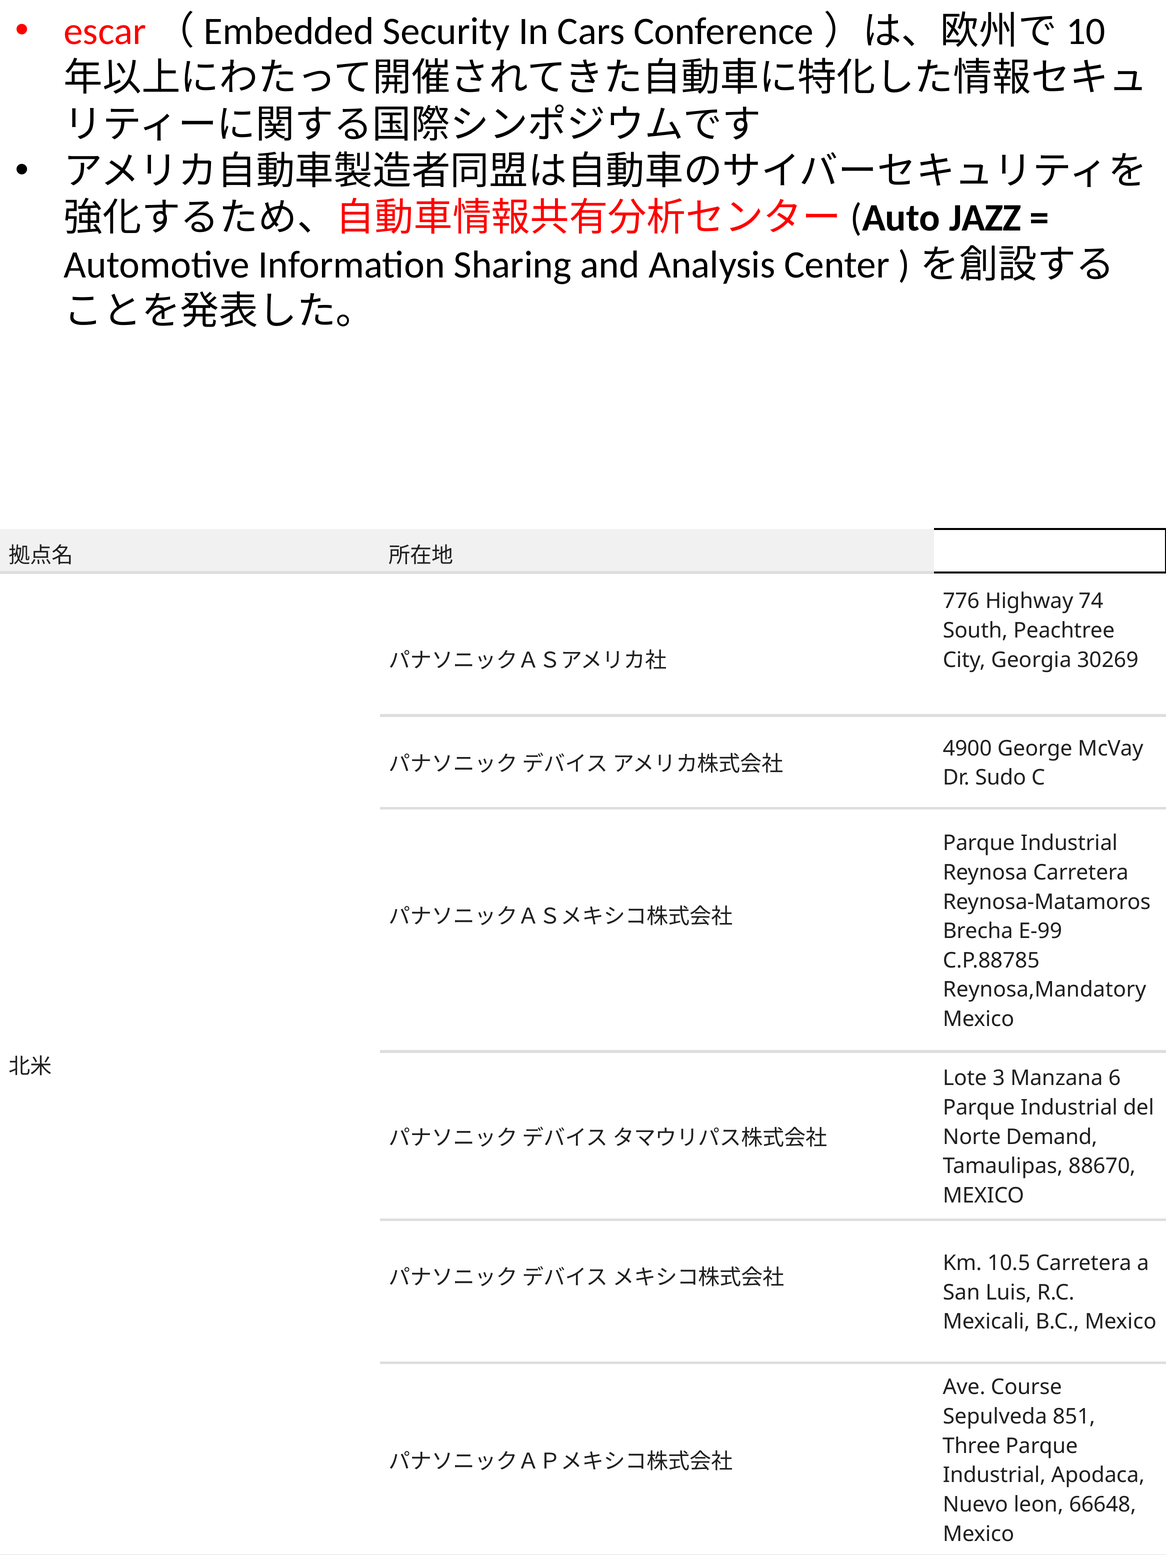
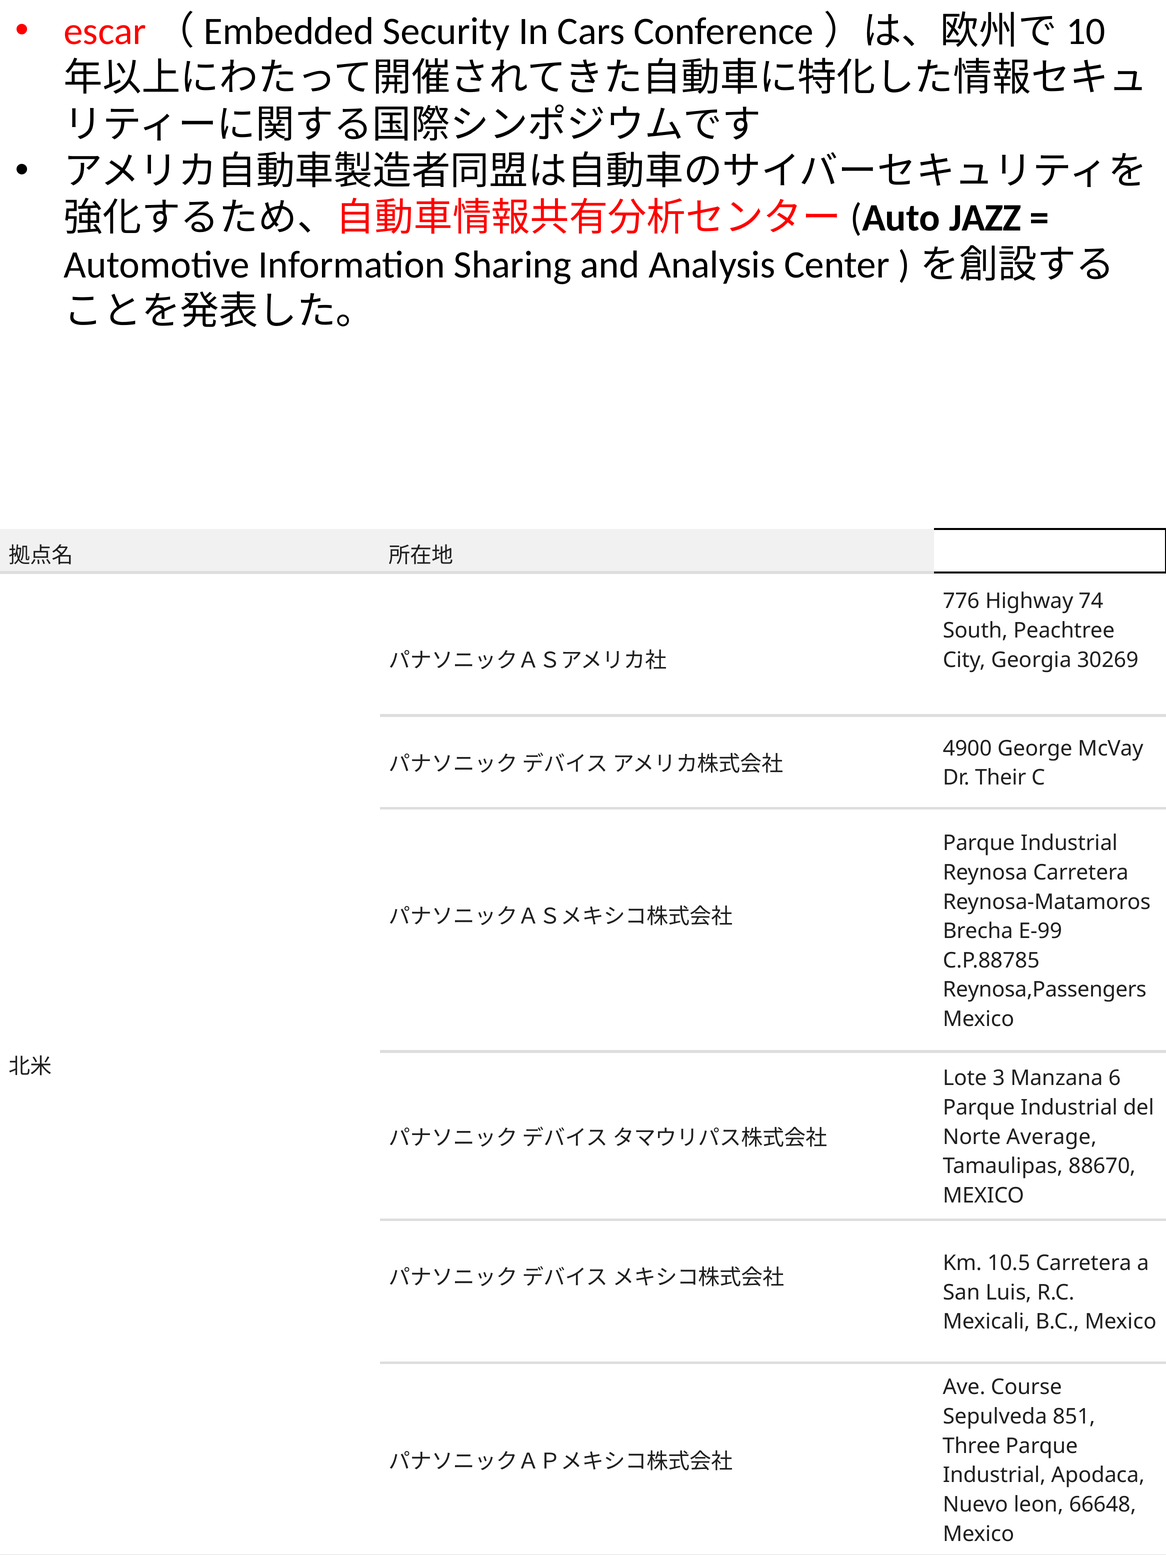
Sudo: Sudo -> Their
Reynosa,Mandatory: Reynosa,Mandatory -> Reynosa,Passengers
Demand: Demand -> Average
